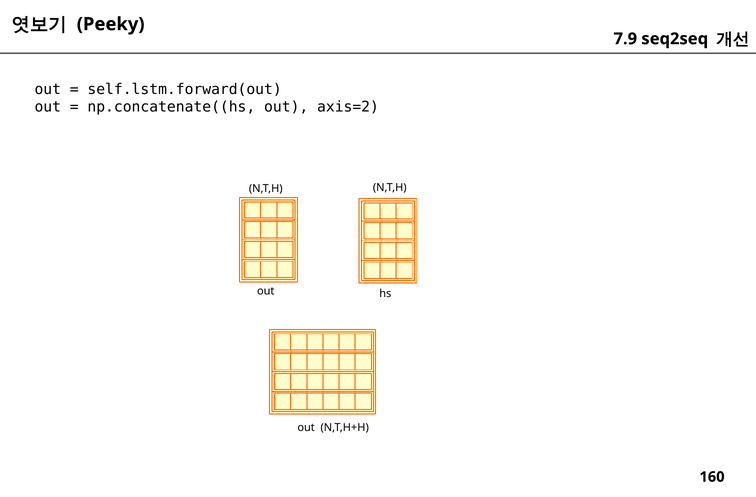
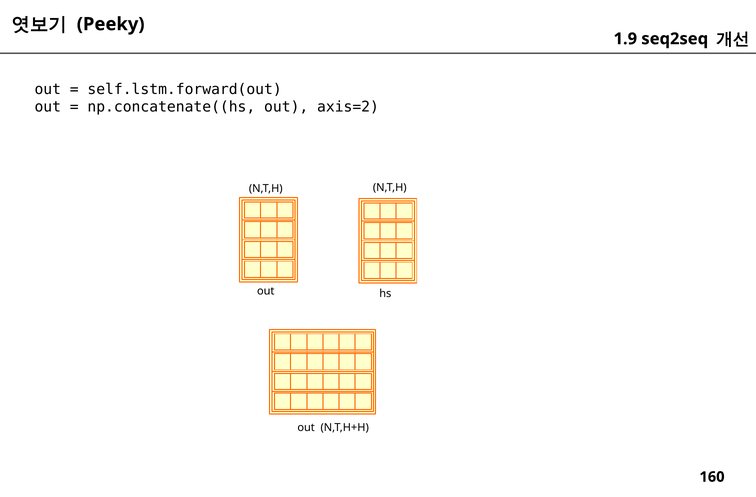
7.9: 7.9 -> 1.9
